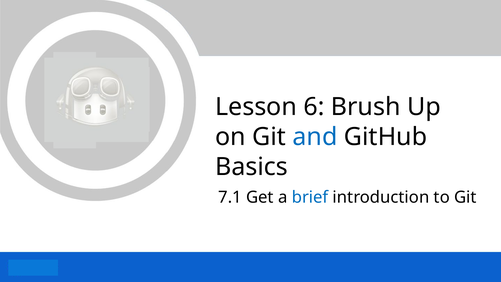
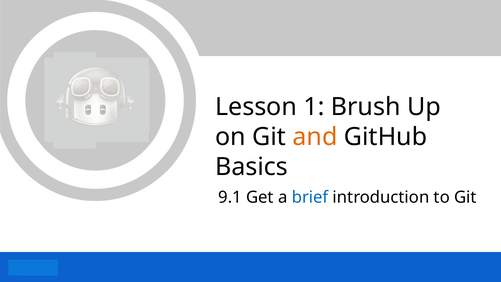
6: 6 -> 1
and colour: blue -> orange
7.1: 7.1 -> 9.1
